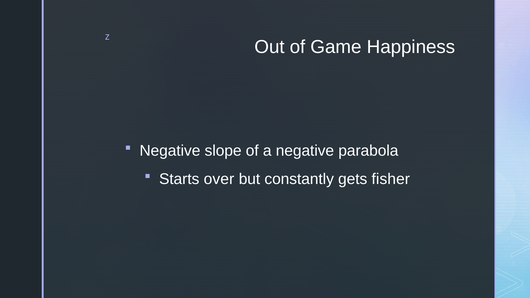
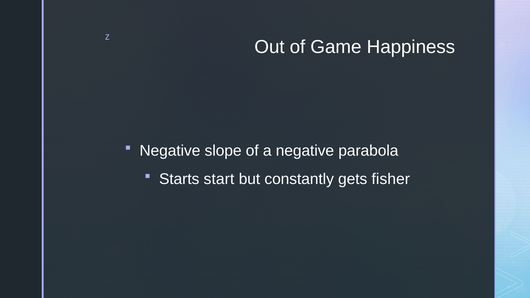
over: over -> start
